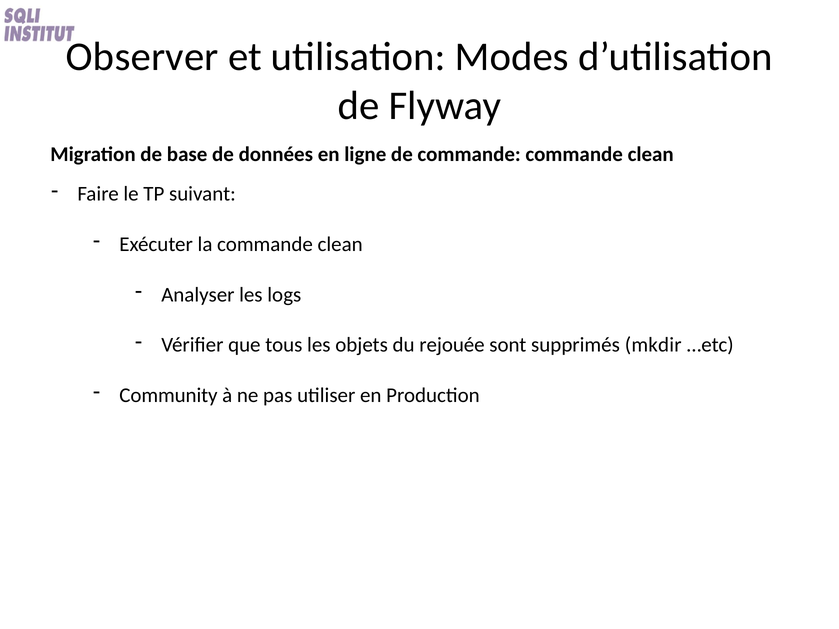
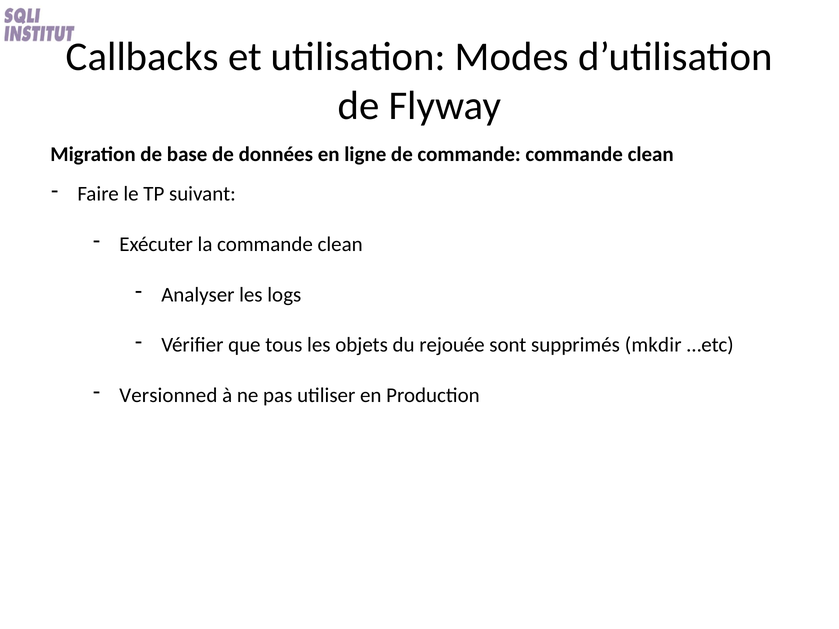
Observer: Observer -> Callbacks
Community: Community -> Versionned
